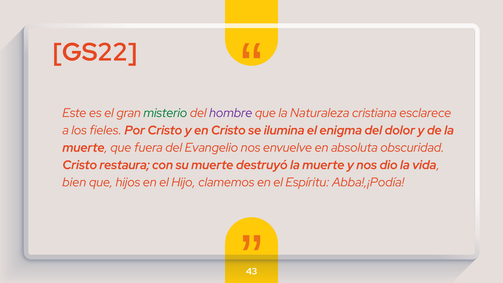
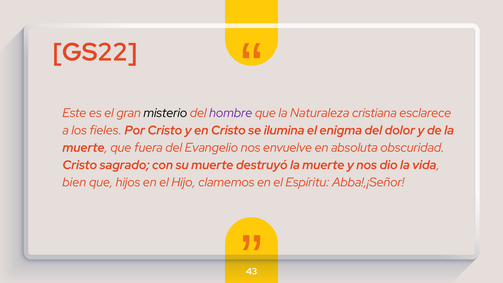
misterio colour: green -> black
restaura: restaura -> sagrado
Abba!,¡Podía: Abba!,¡Podía -> Abba!,¡Señor
